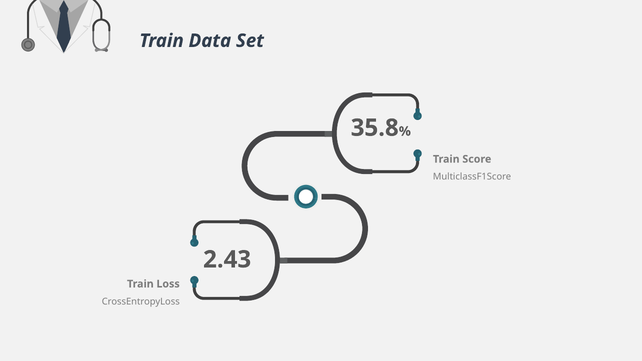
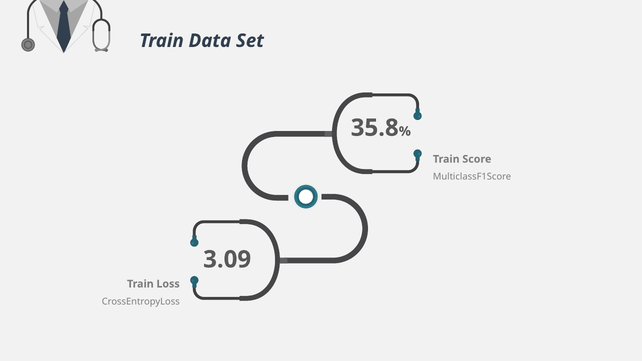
2.43: 2.43 -> 3.09
